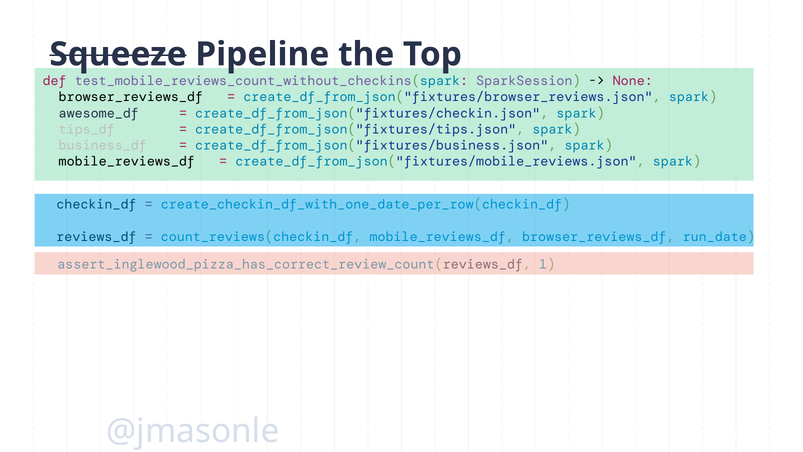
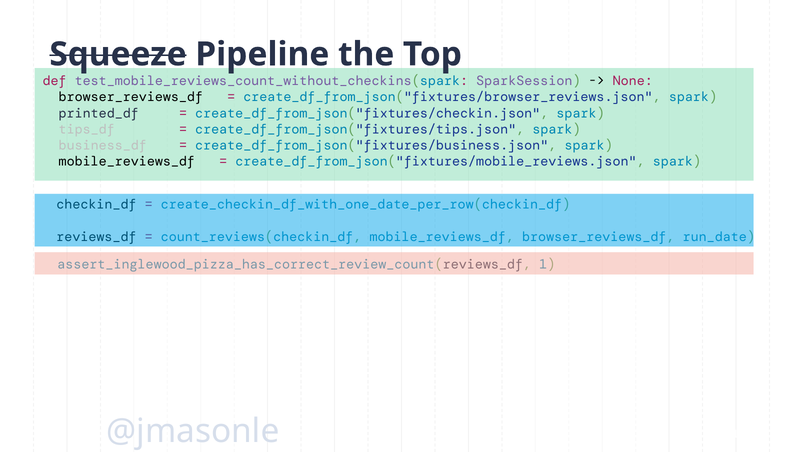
awesome_df: awesome_df -> printed_df
